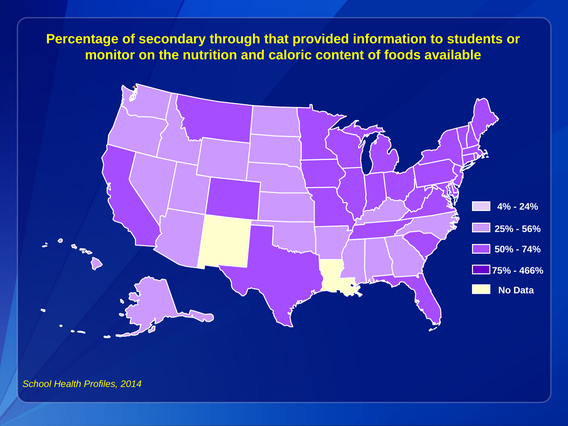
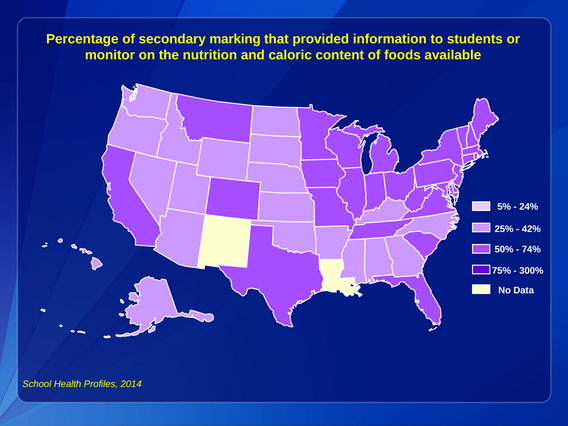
through: through -> marking
4%: 4% -> 5%
56%: 56% -> 42%
466%: 466% -> 300%
